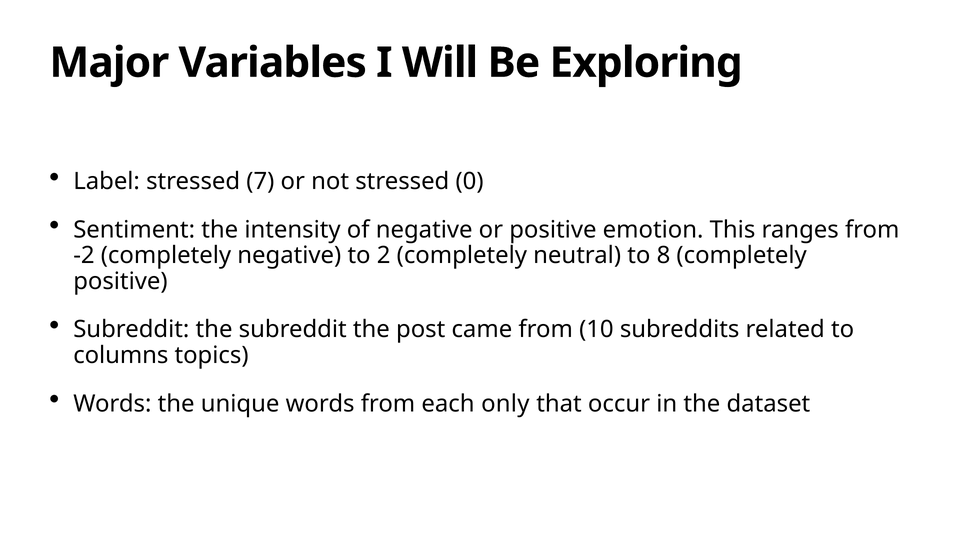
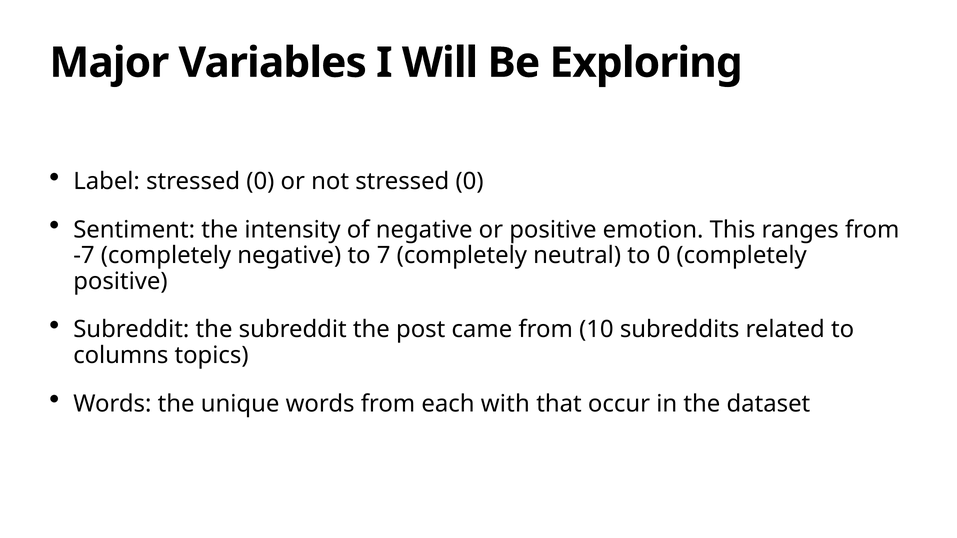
Label stressed 7: 7 -> 0
-2: -2 -> -7
2: 2 -> 7
to 8: 8 -> 0
only: only -> with
